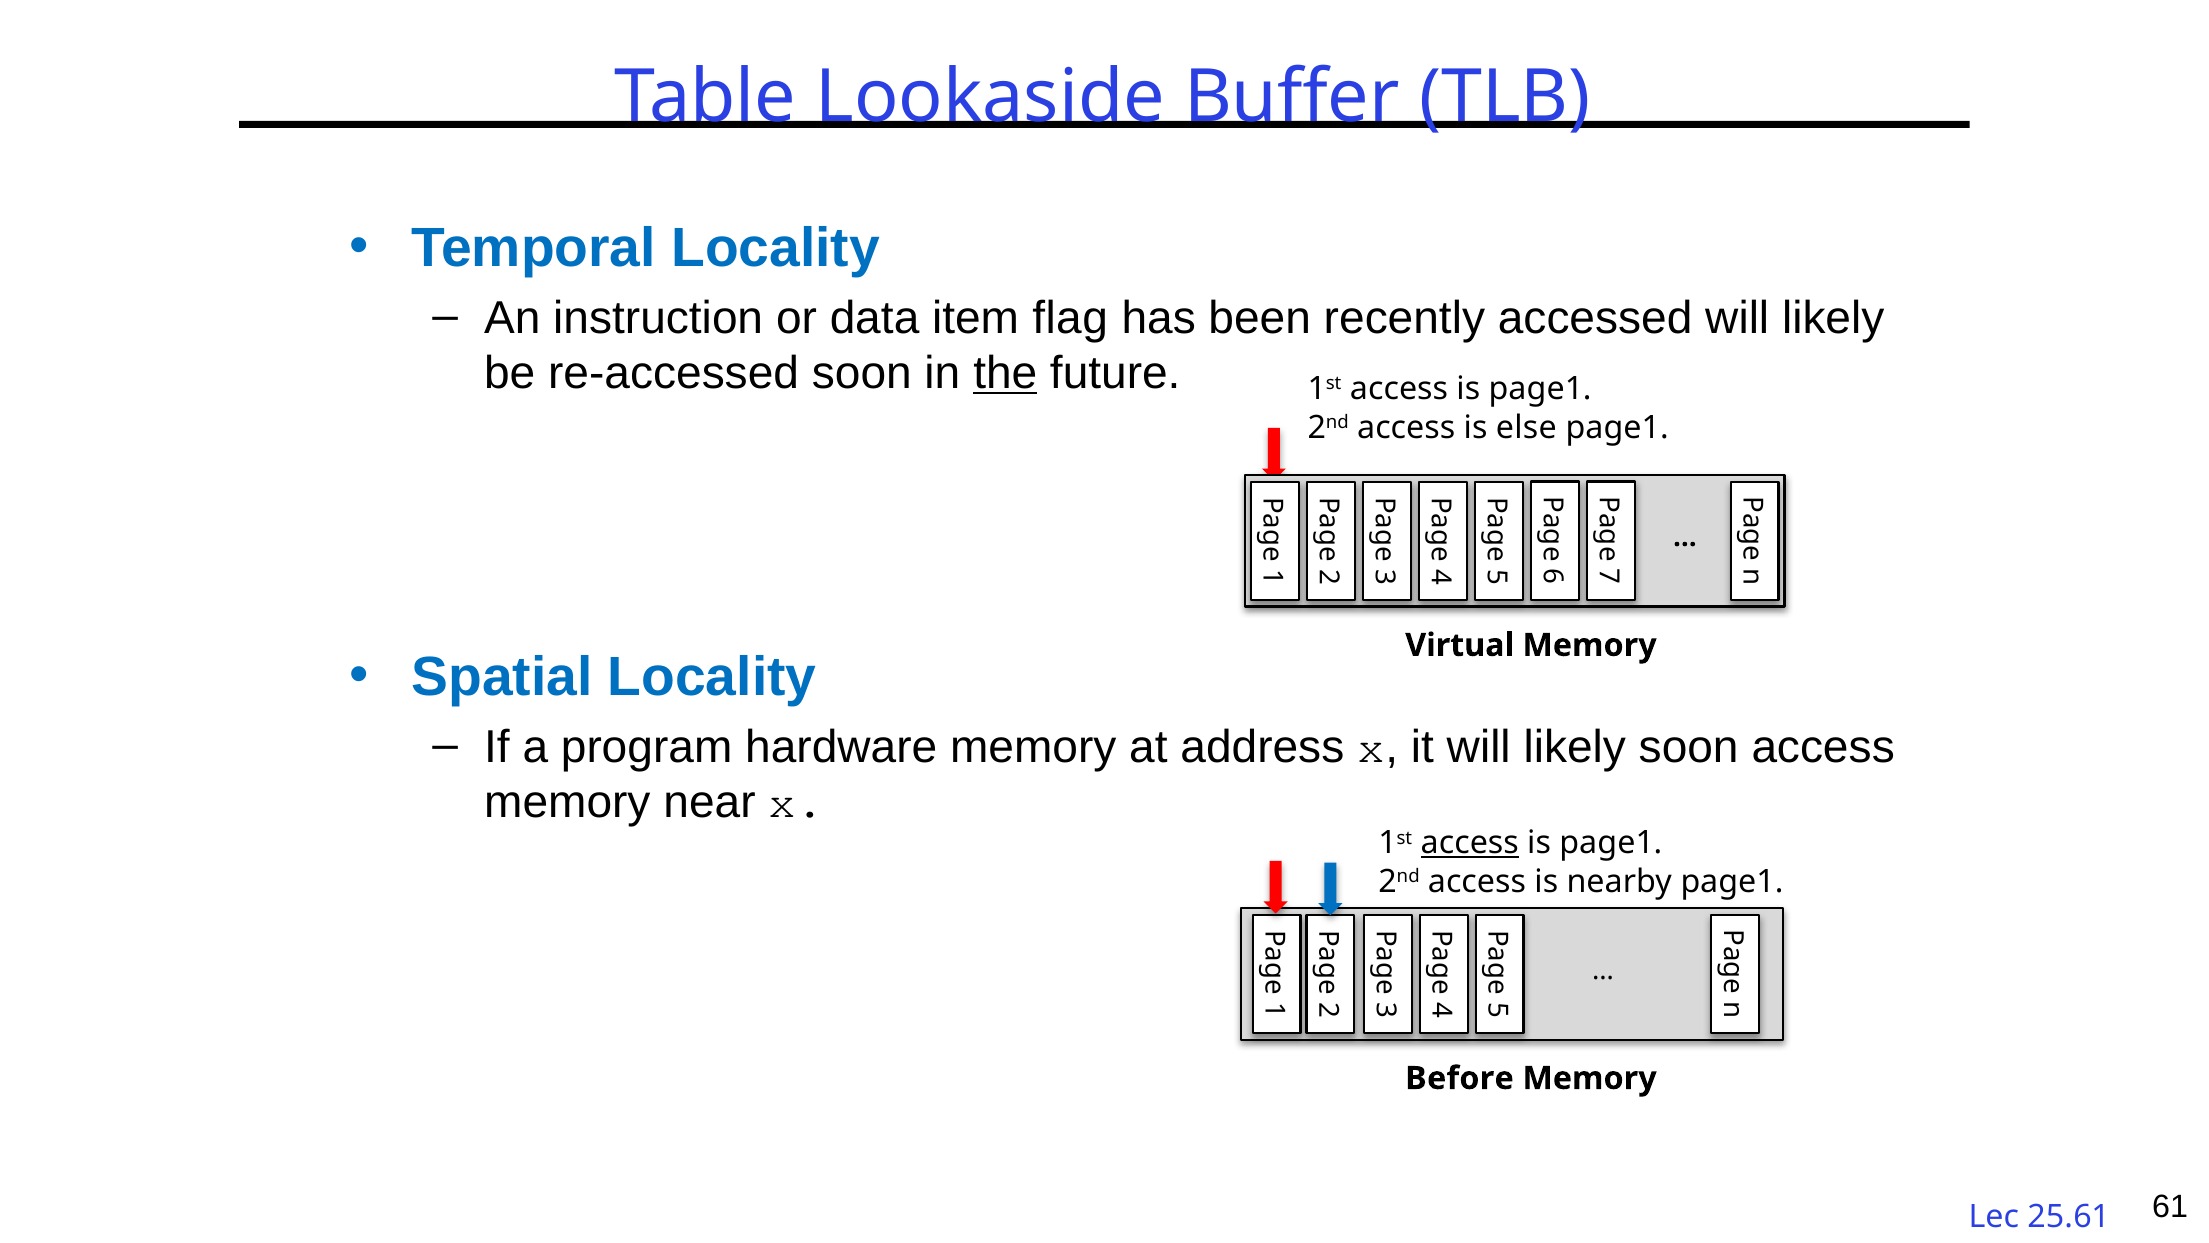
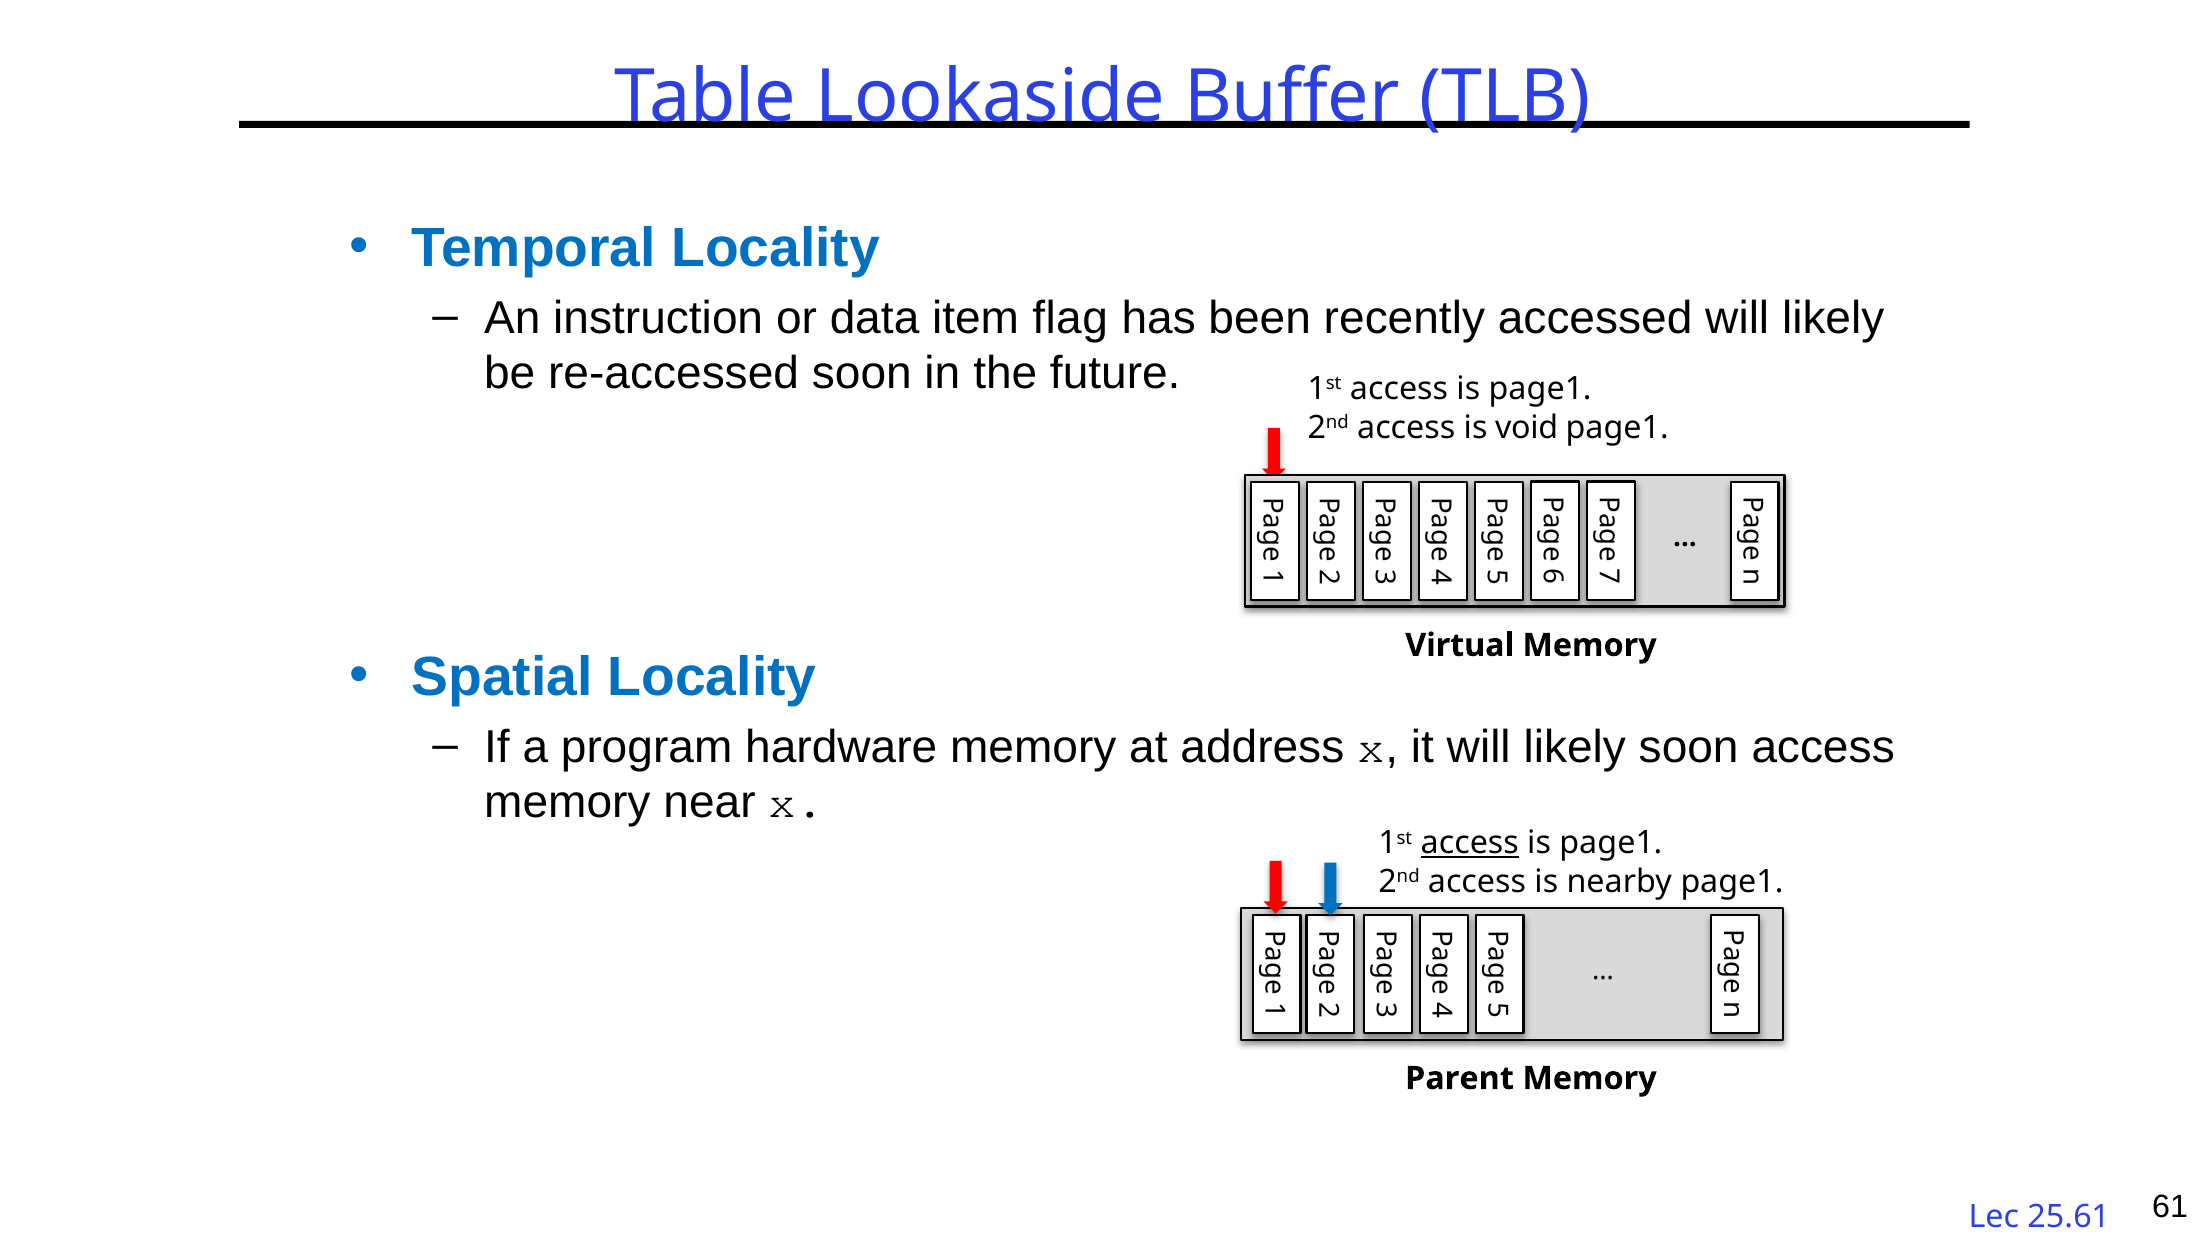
the underline: present -> none
else: else -> void
Before: Before -> Parent
